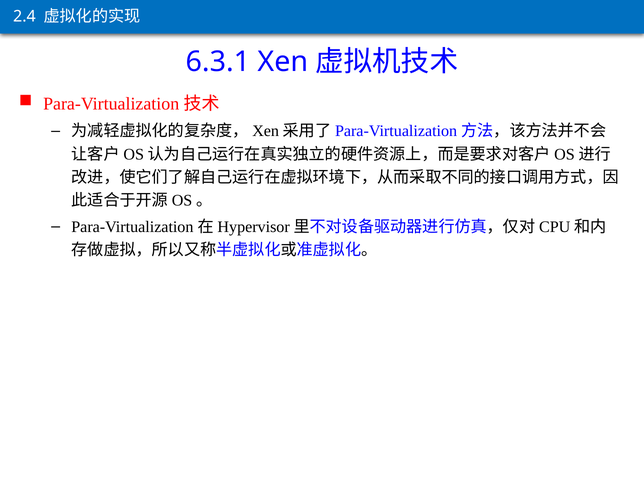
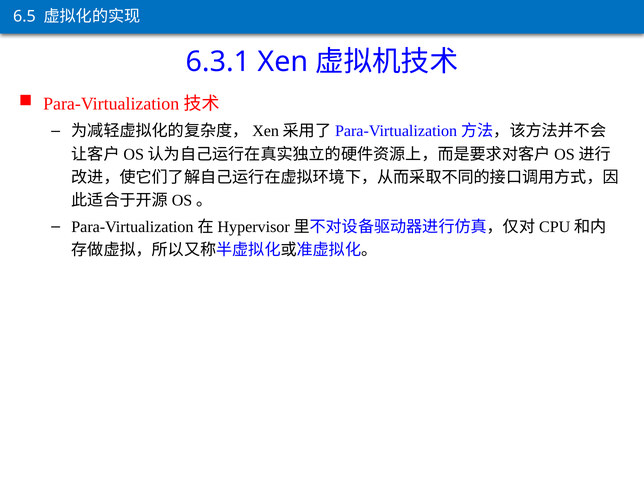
2.4: 2.4 -> 6.5
